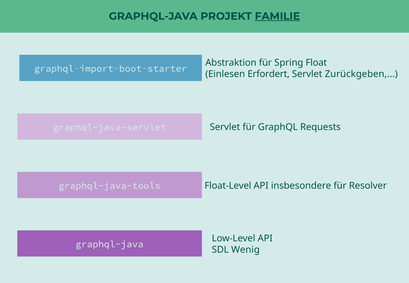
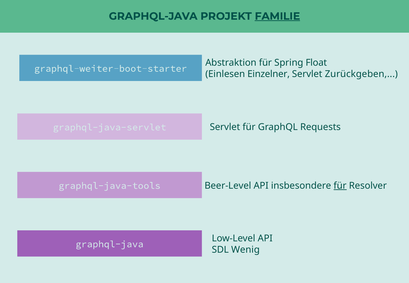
graphql-import-boot-starter: graphql-import-boot-starter -> graphql-weiter-boot-starter
Erfordert: Erfordert -> Einzelner
Float-Level: Float-Level -> Beer-Level
für at (340, 186) underline: none -> present
